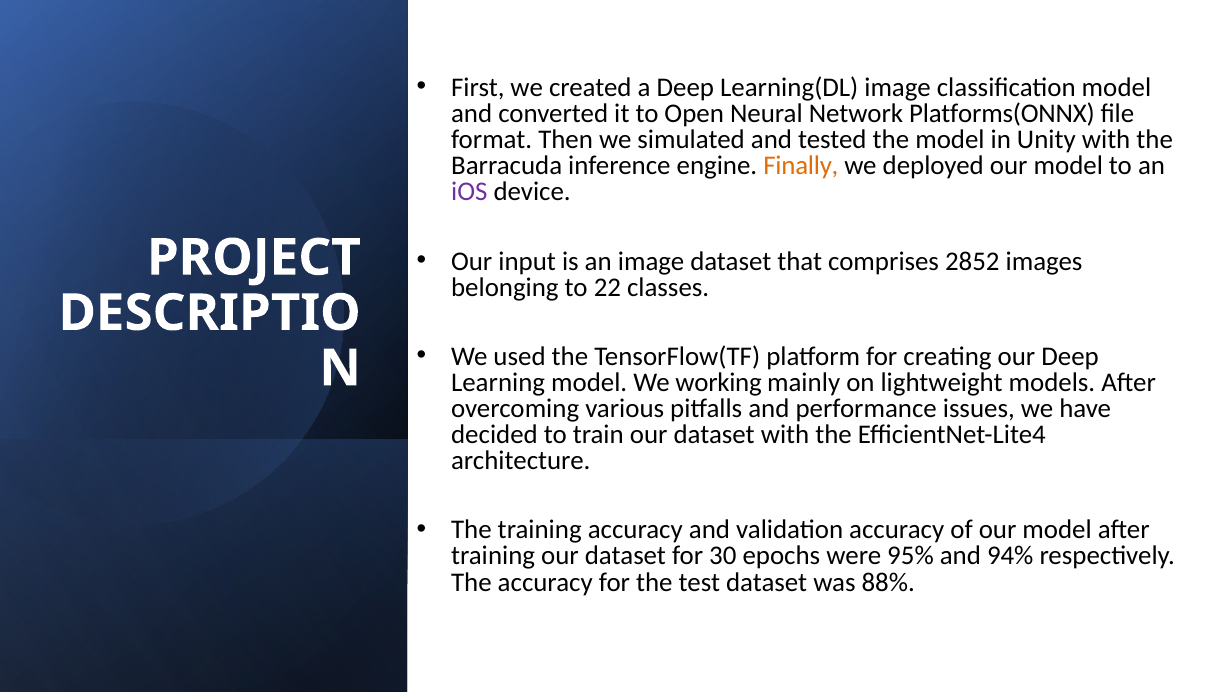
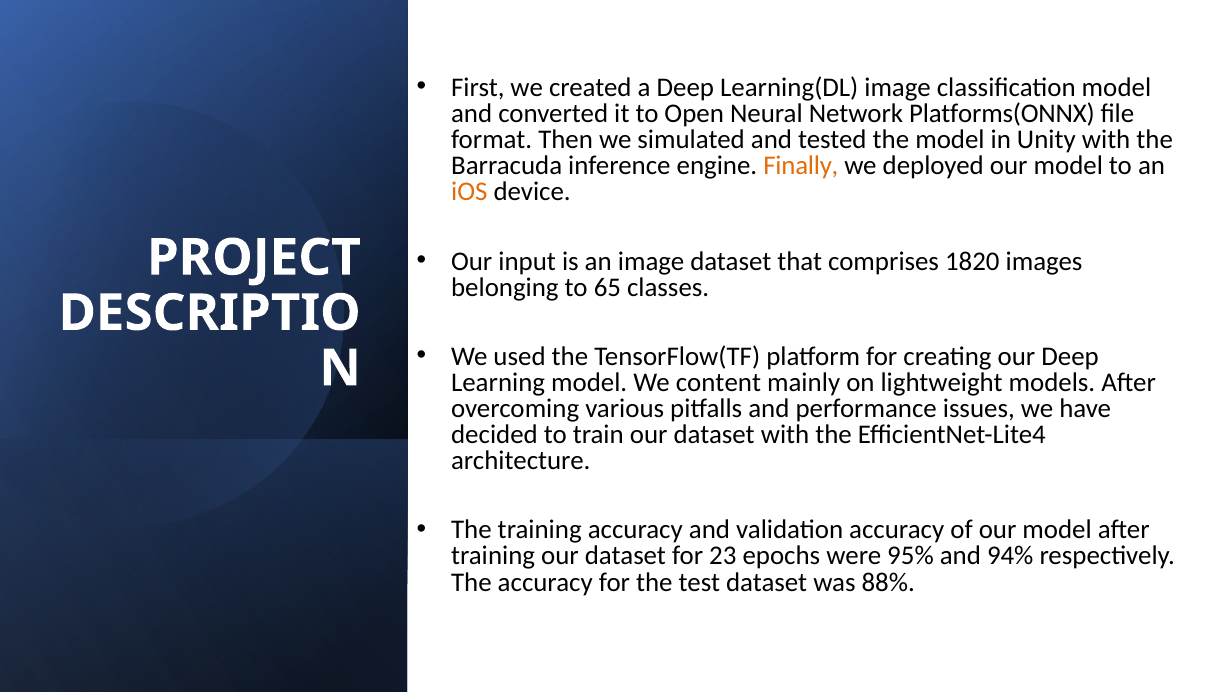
iOS colour: purple -> orange
2852: 2852 -> 1820
22: 22 -> 65
working: working -> content
30: 30 -> 23
